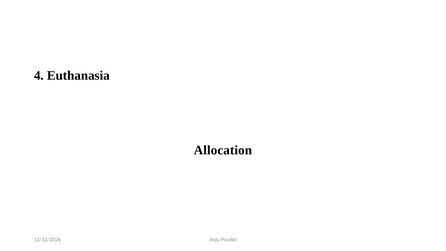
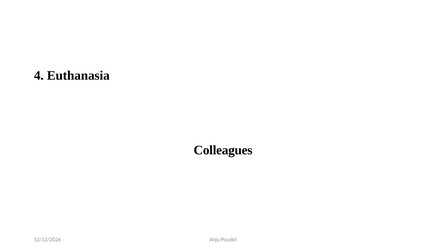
Allocation: Allocation -> Colleagues
